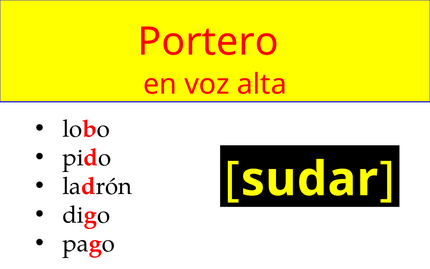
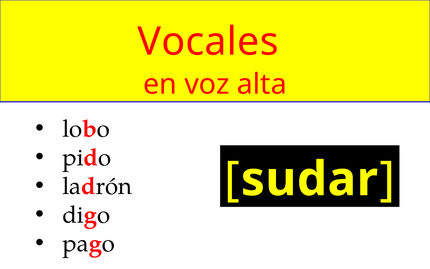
Portero: Portero -> Vocales
